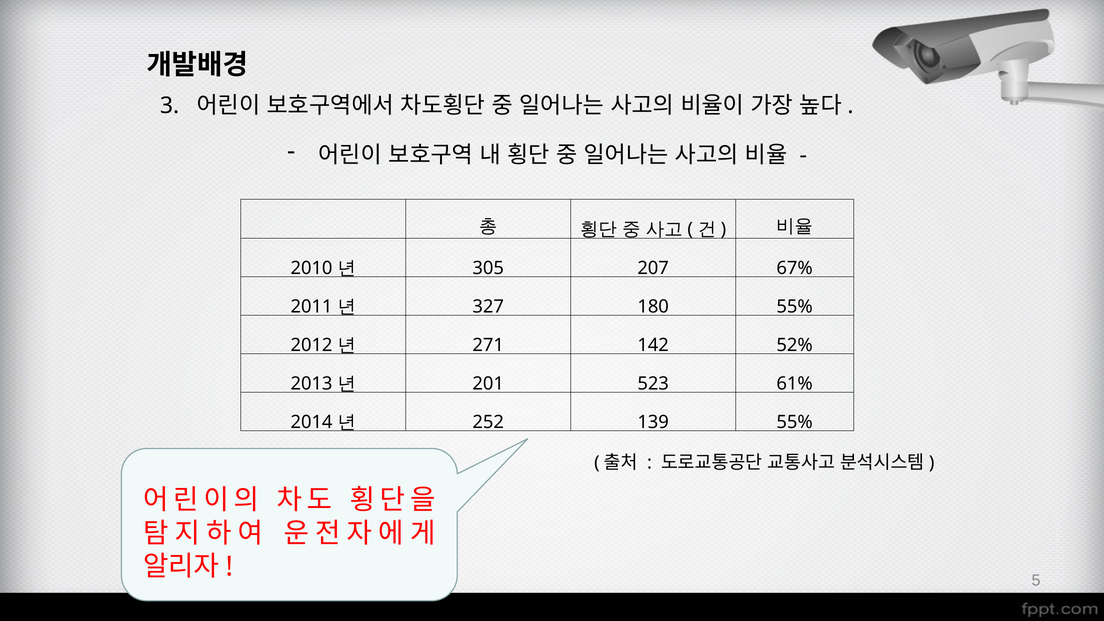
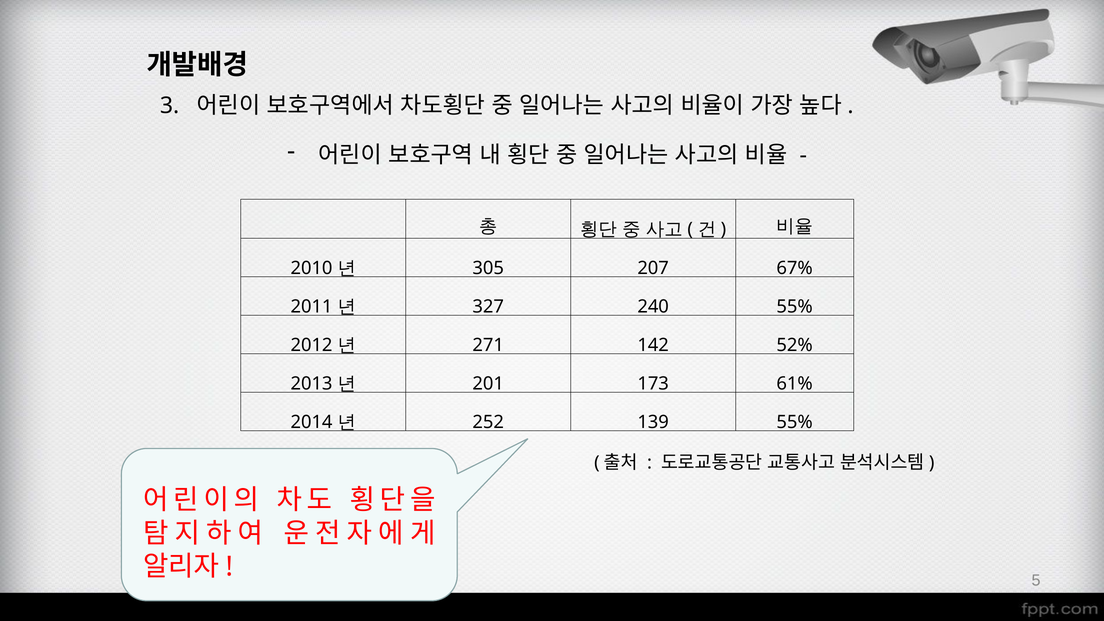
180: 180 -> 240
523: 523 -> 173
